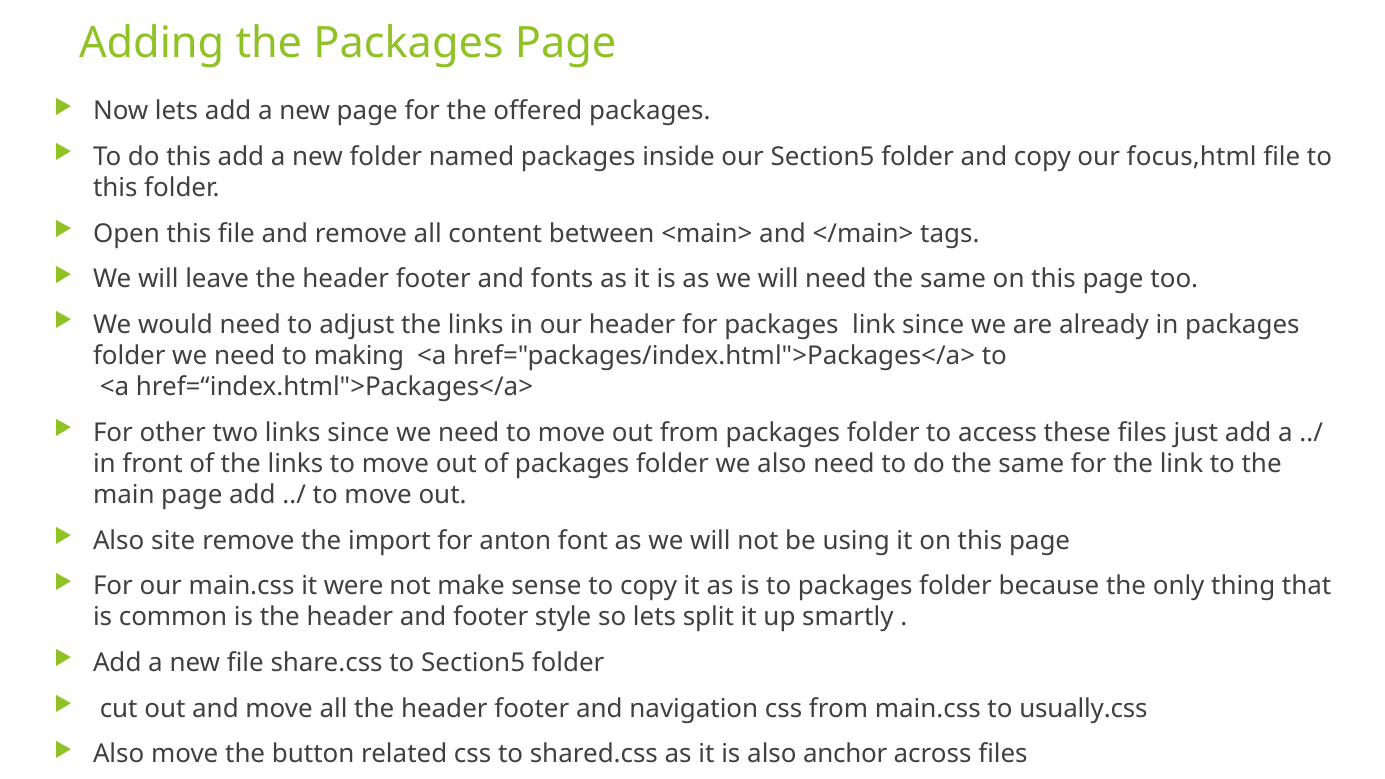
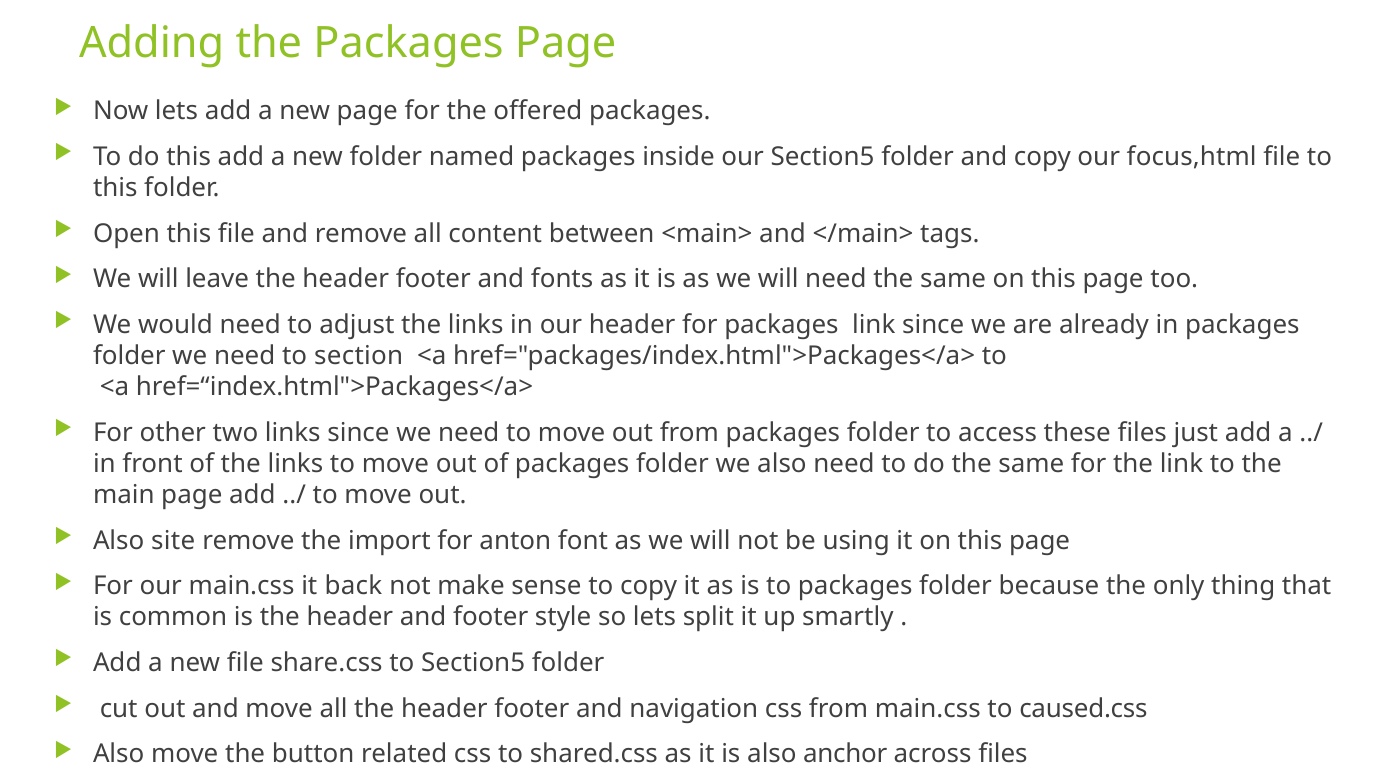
making: making -> section
were: were -> back
usually.css: usually.css -> caused.css
